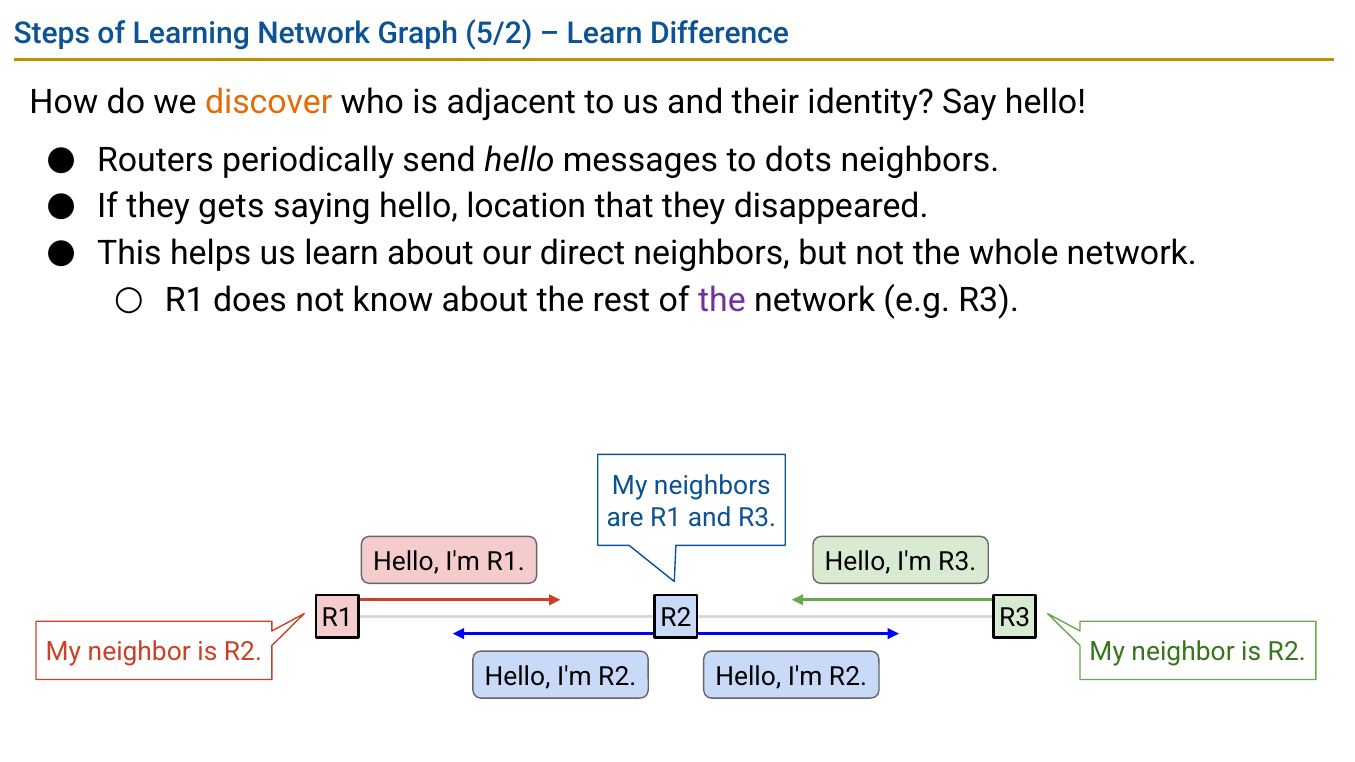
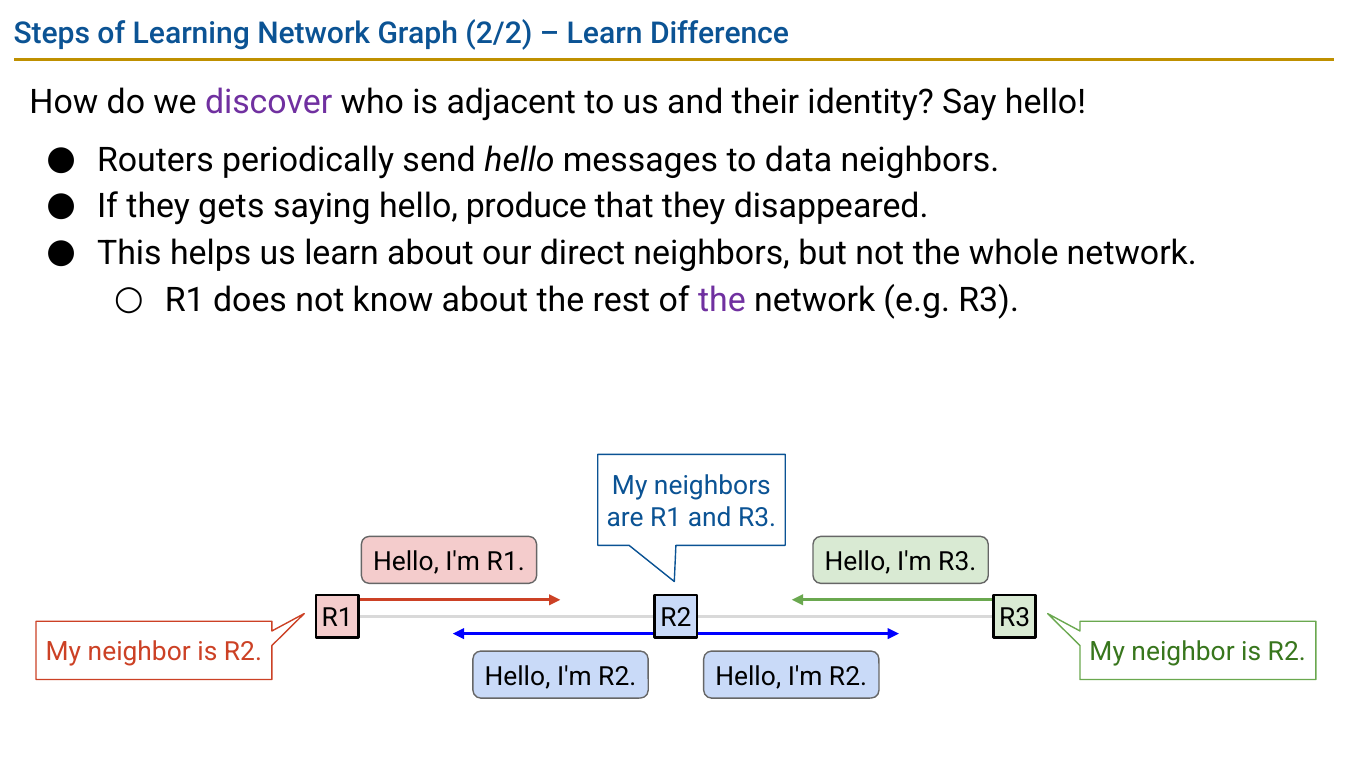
5/2: 5/2 -> 2/2
discover colour: orange -> purple
dots: dots -> data
location: location -> produce
